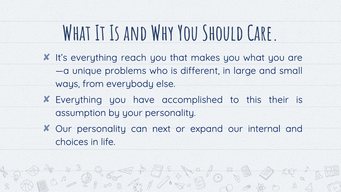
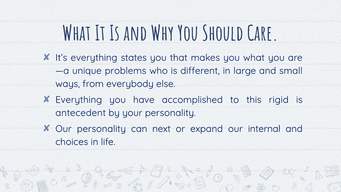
reach: reach -> states
their: their -> rigid
assumption: assumption -> antecedent
